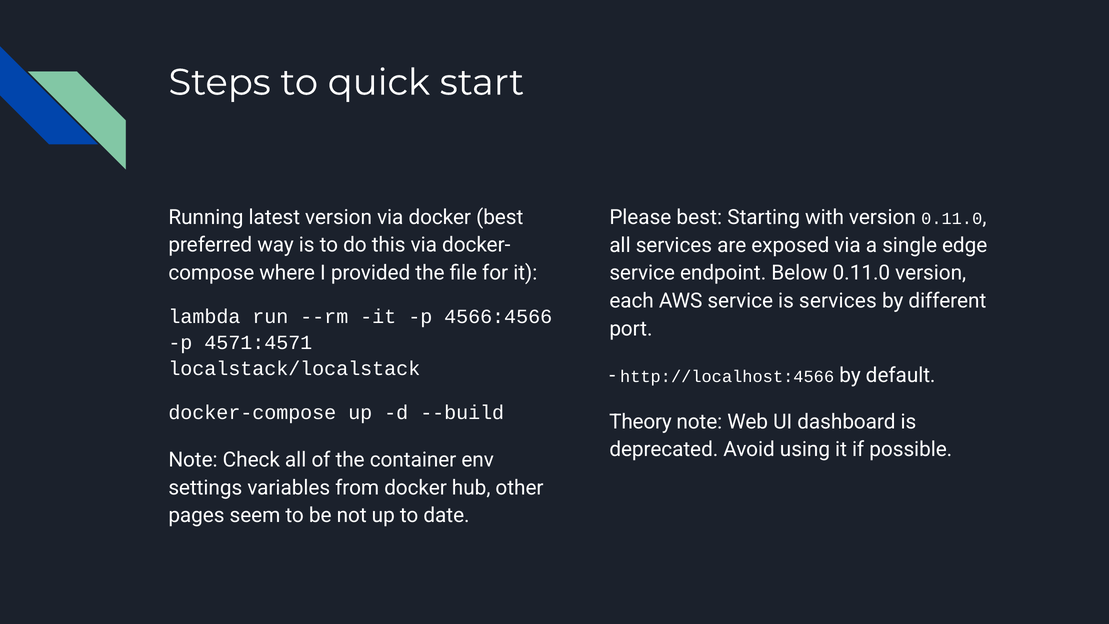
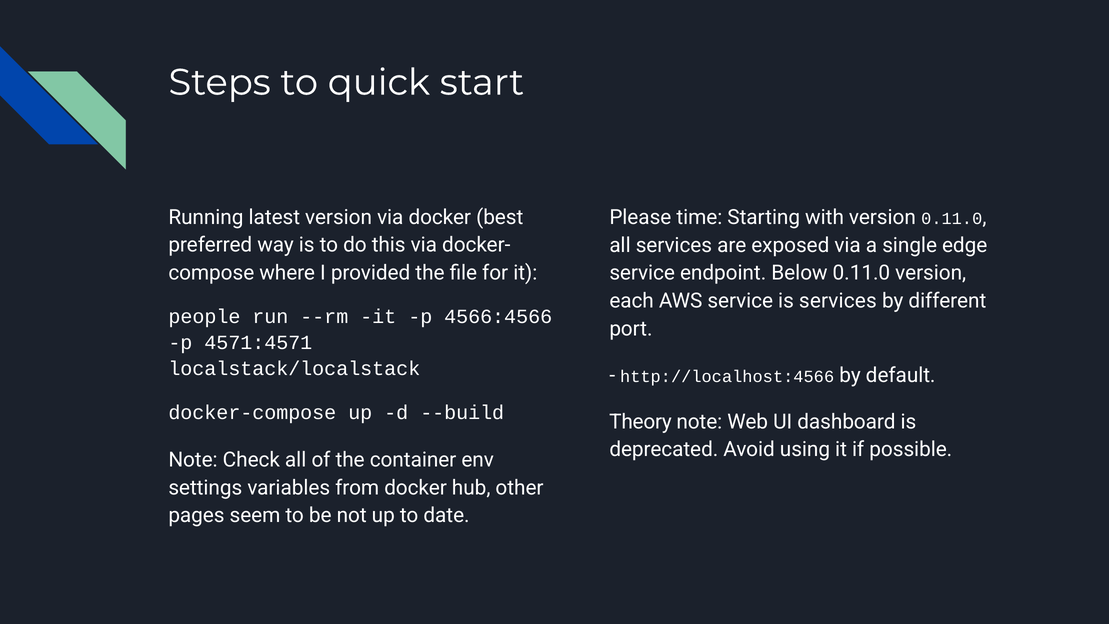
Please best: best -> time
lambda: lambda -> people
